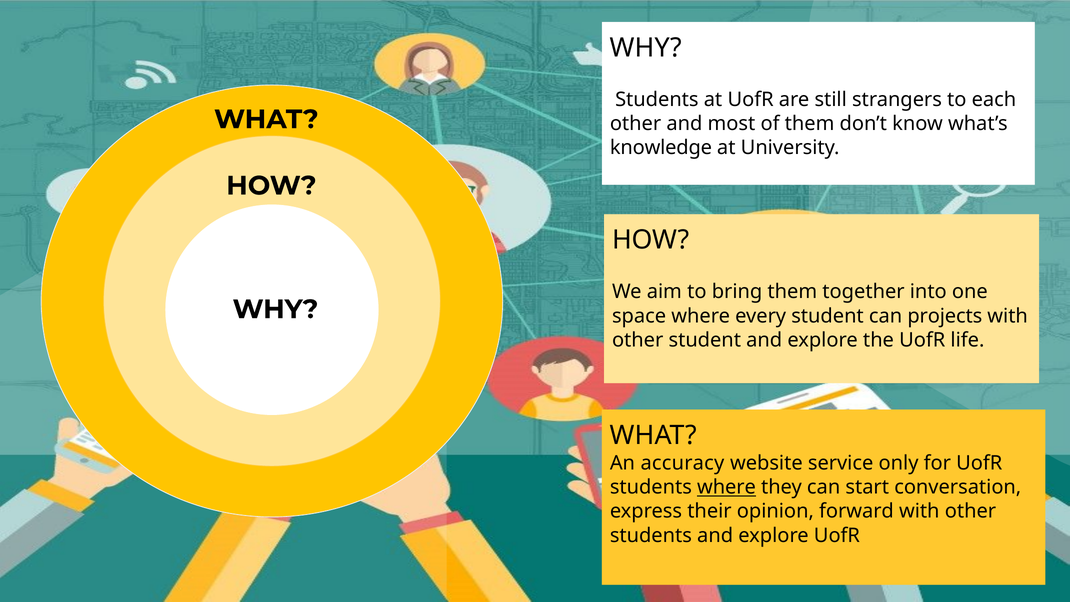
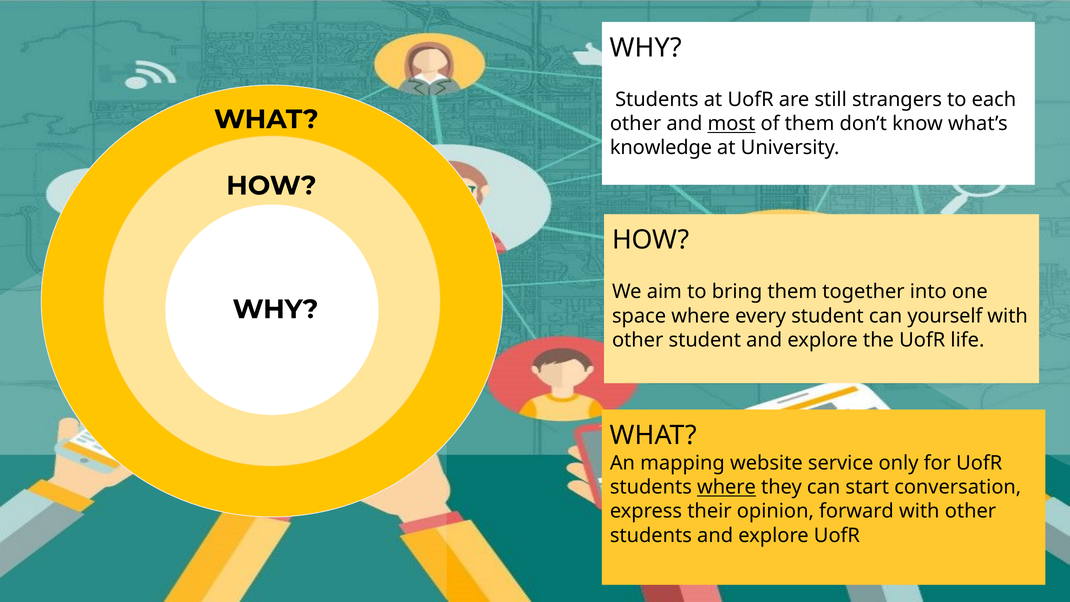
most underline: none -> present
projects: projects -> yourself
accuracy: accuracy -> mapping
